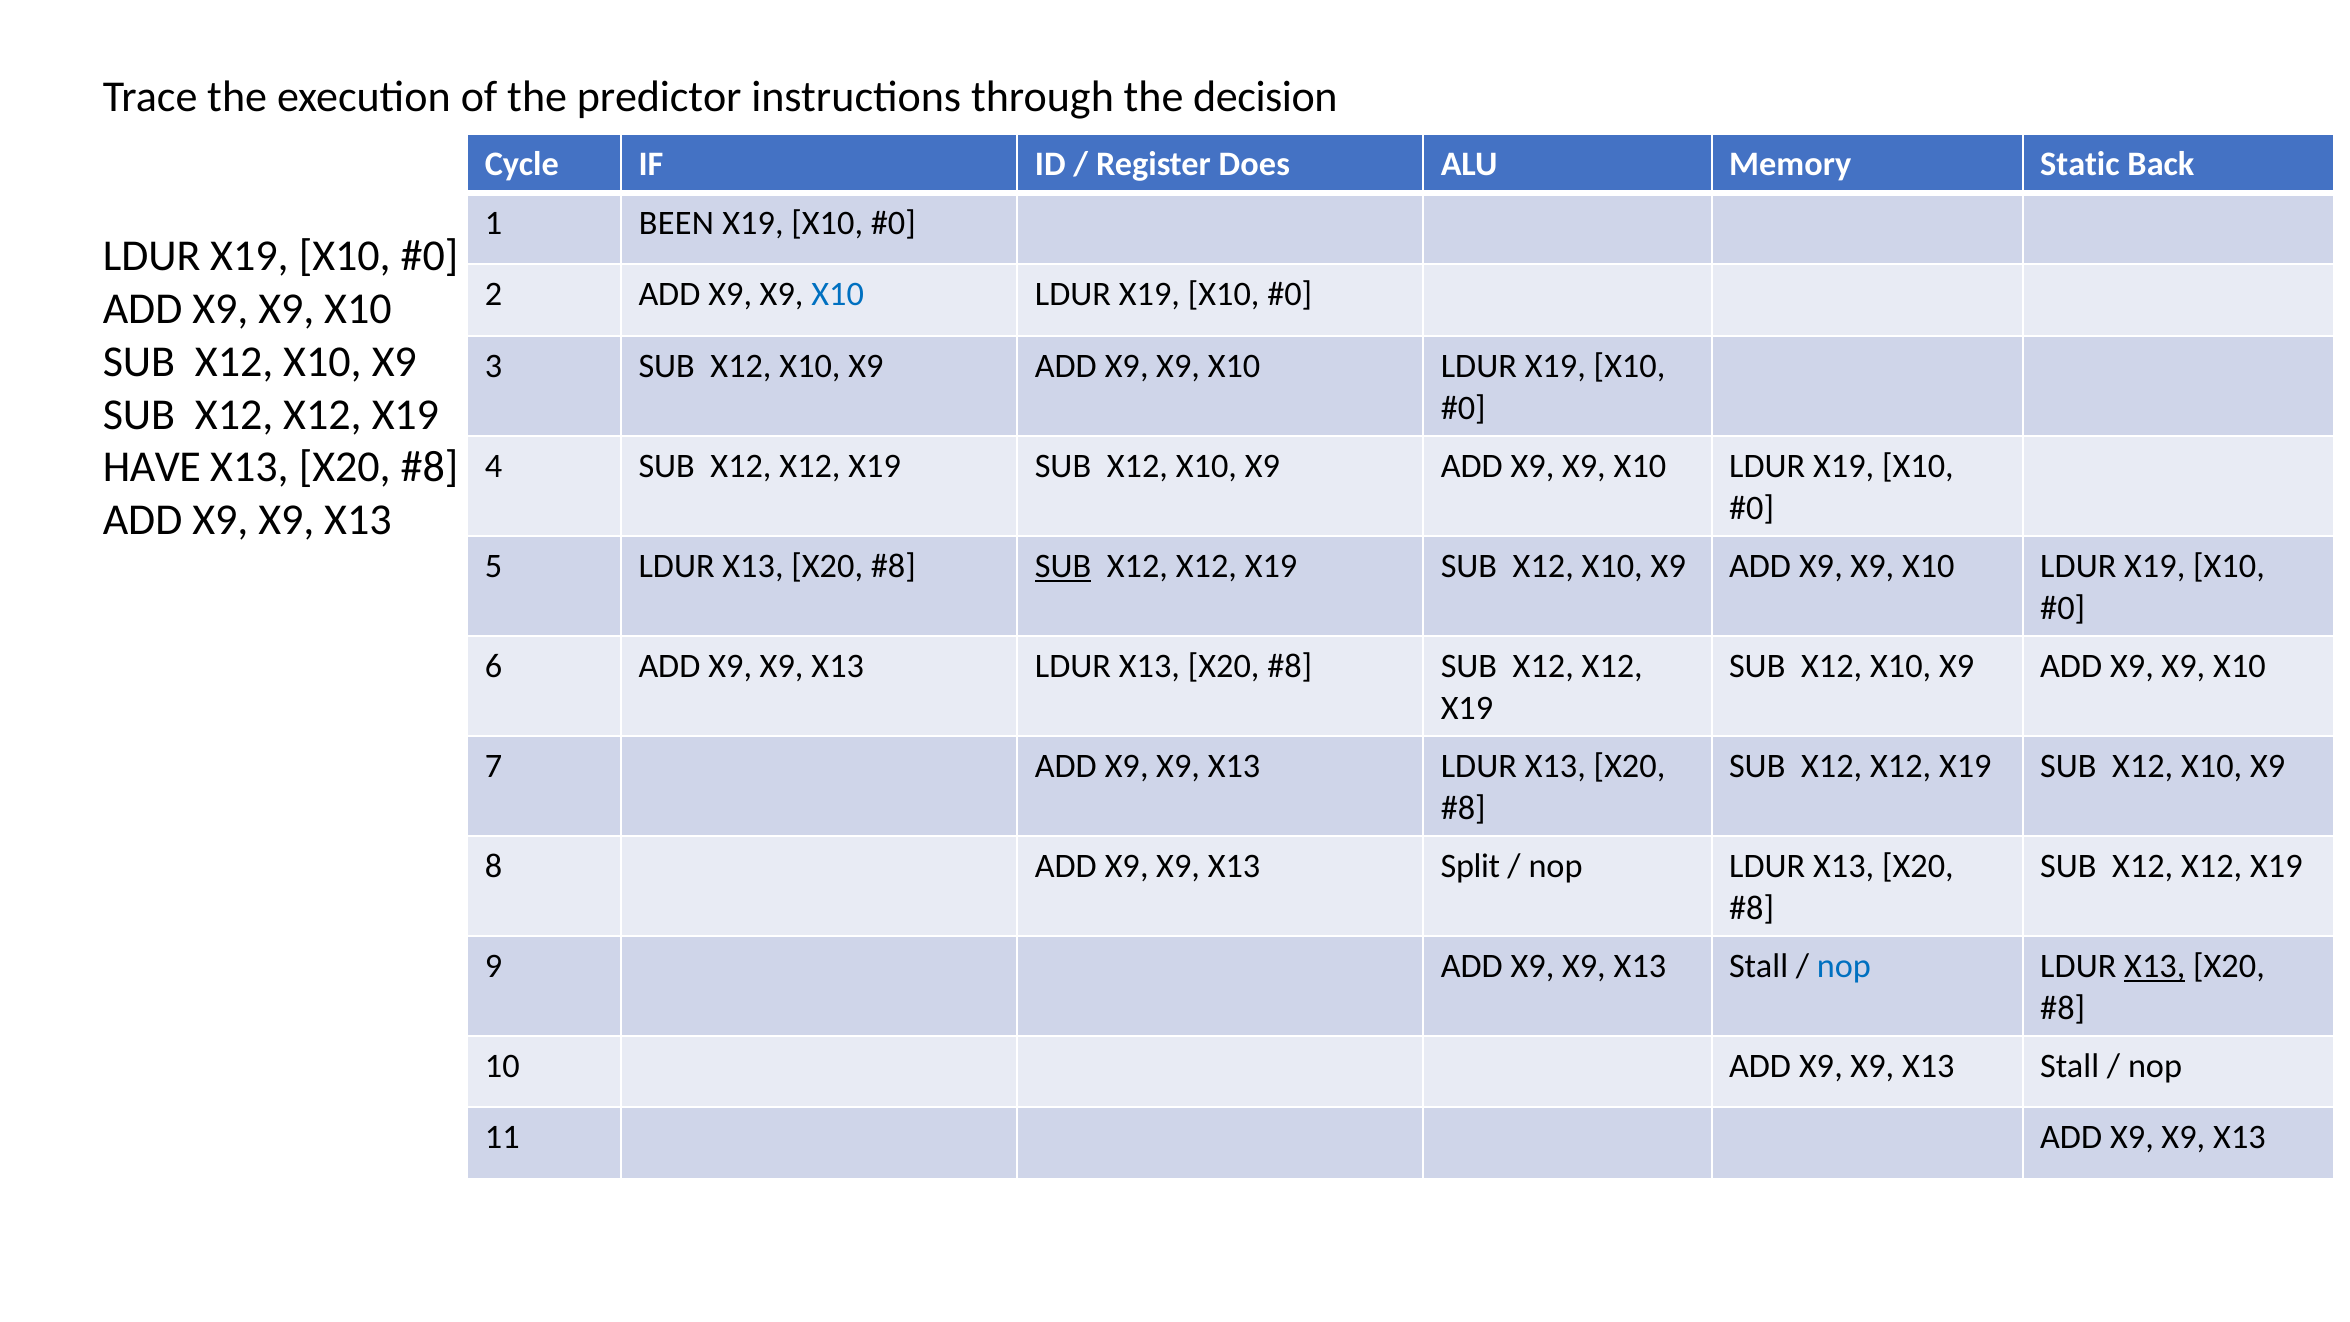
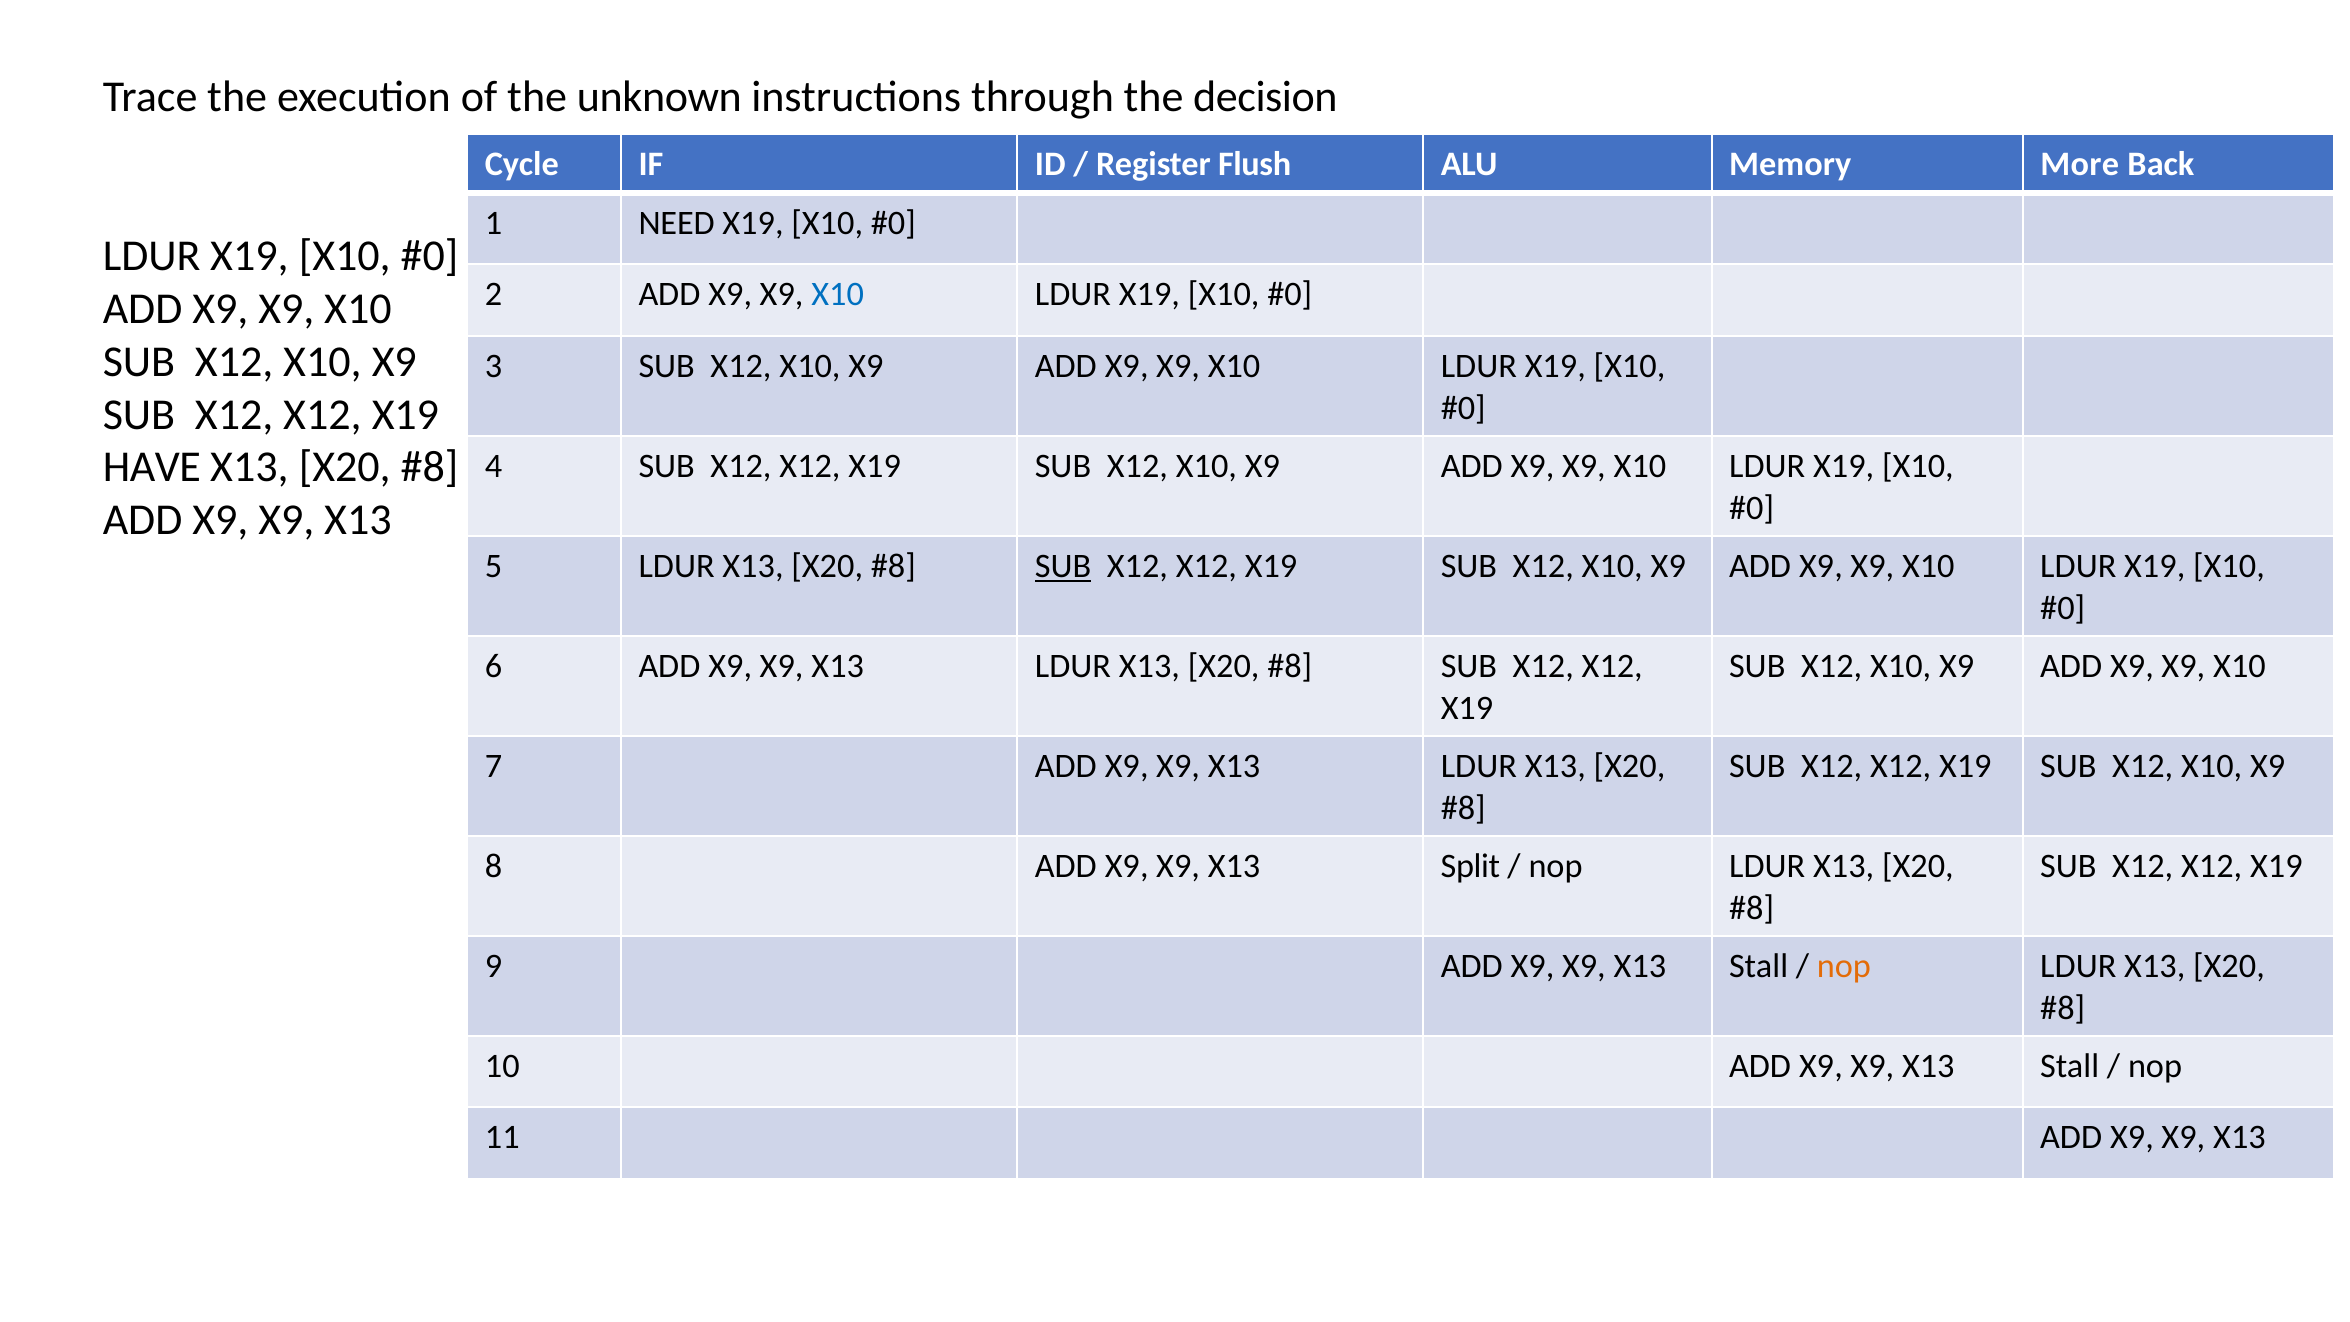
predictor: predictor -> unknown
Does: Does -> Flush
Static: Static -> More
BEEN: BEEN -> NEED
nop at (1844, 966) colour: blue -> orange
X13 at (2155, 966) underline: present -> none
